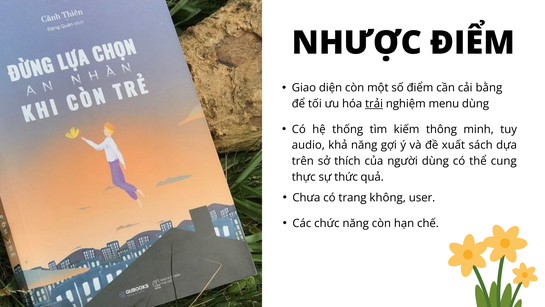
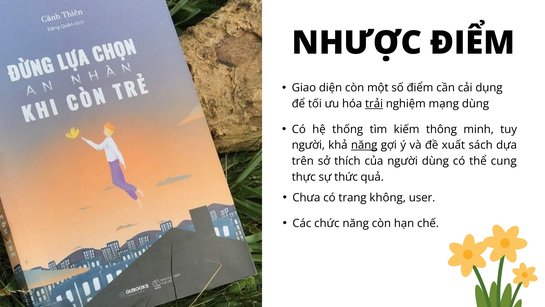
bằng: bằng -> dụng
menu: menu -> mạng
audio at (308, 145): audio -> người
năng at (364, 145) underline: none -> present
